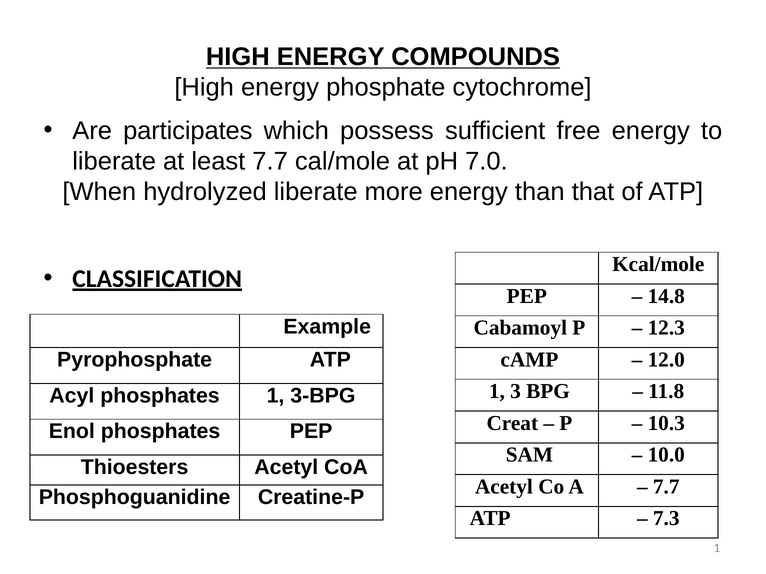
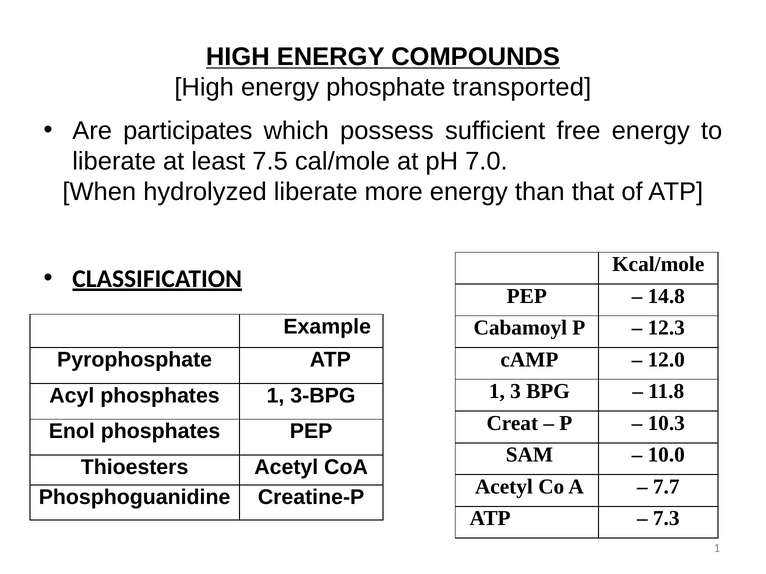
cytochrome: cytochrome -> transported
least 7.7: 7.7 -> 7.5
